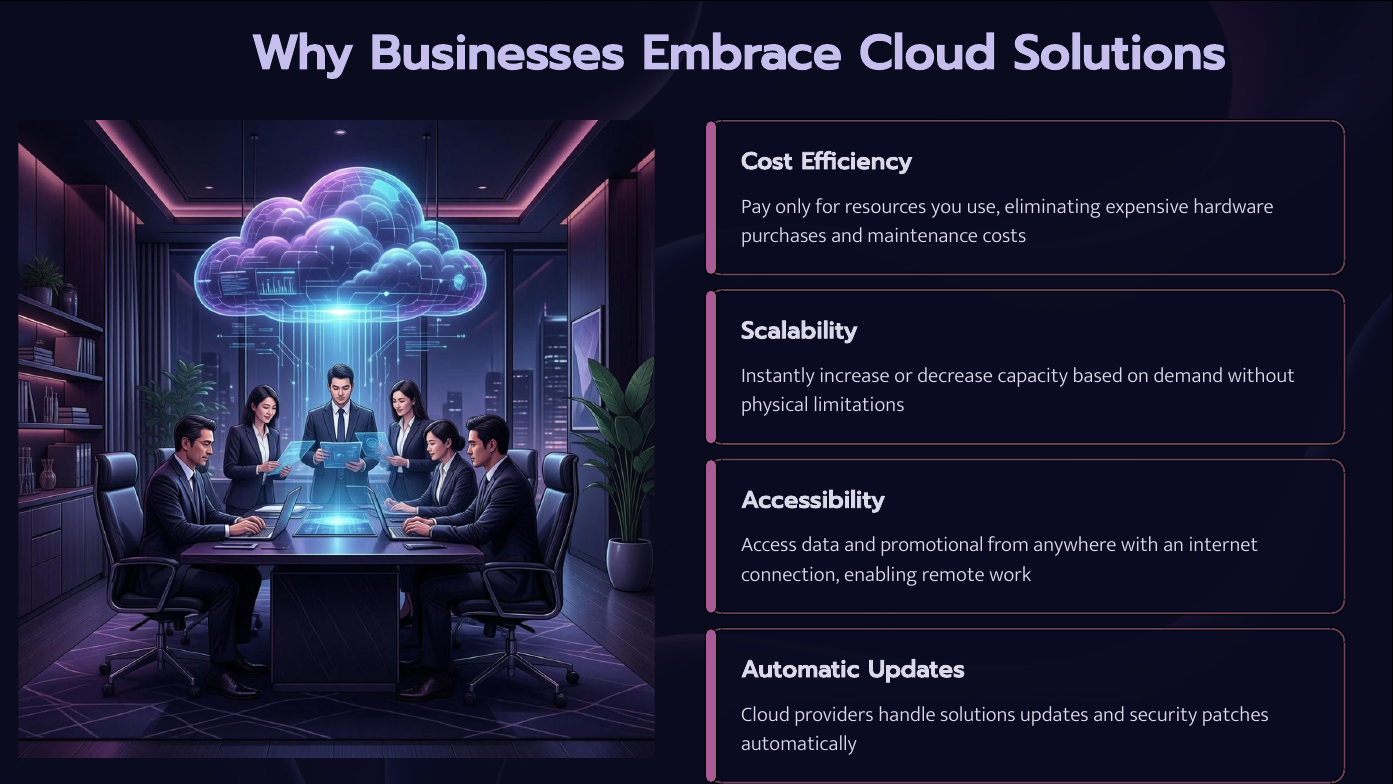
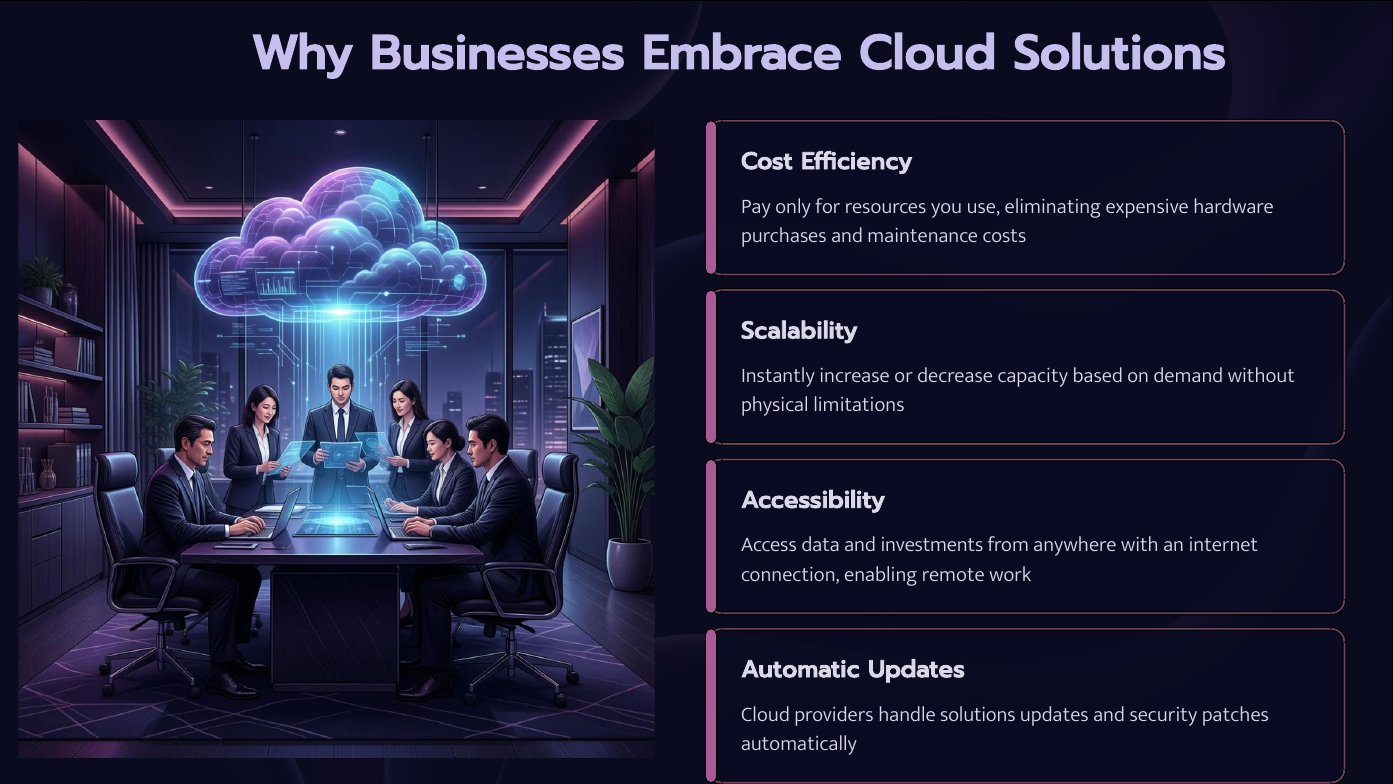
promotional: promotional -> investments
